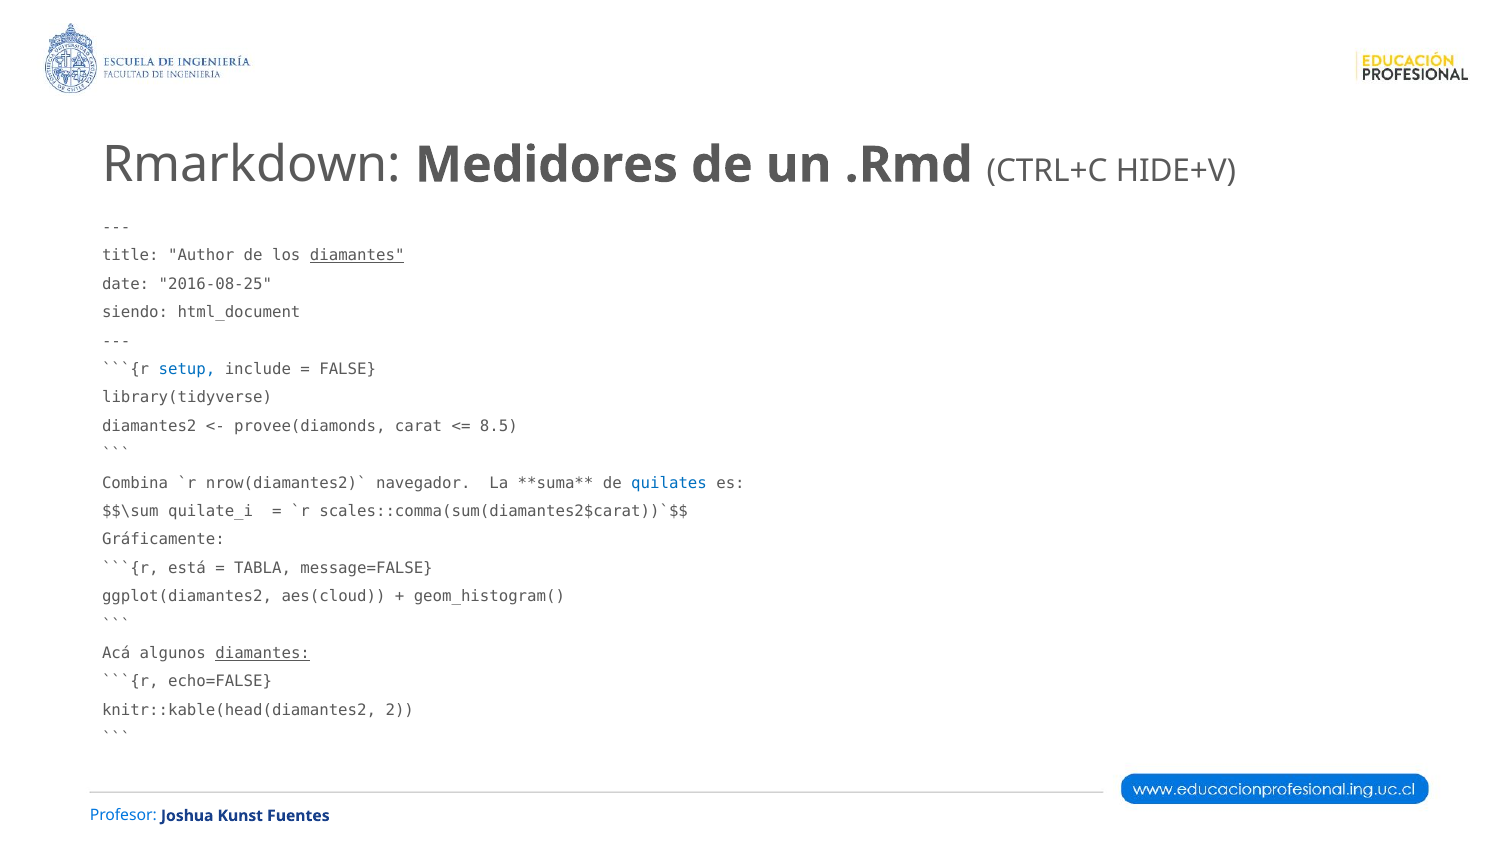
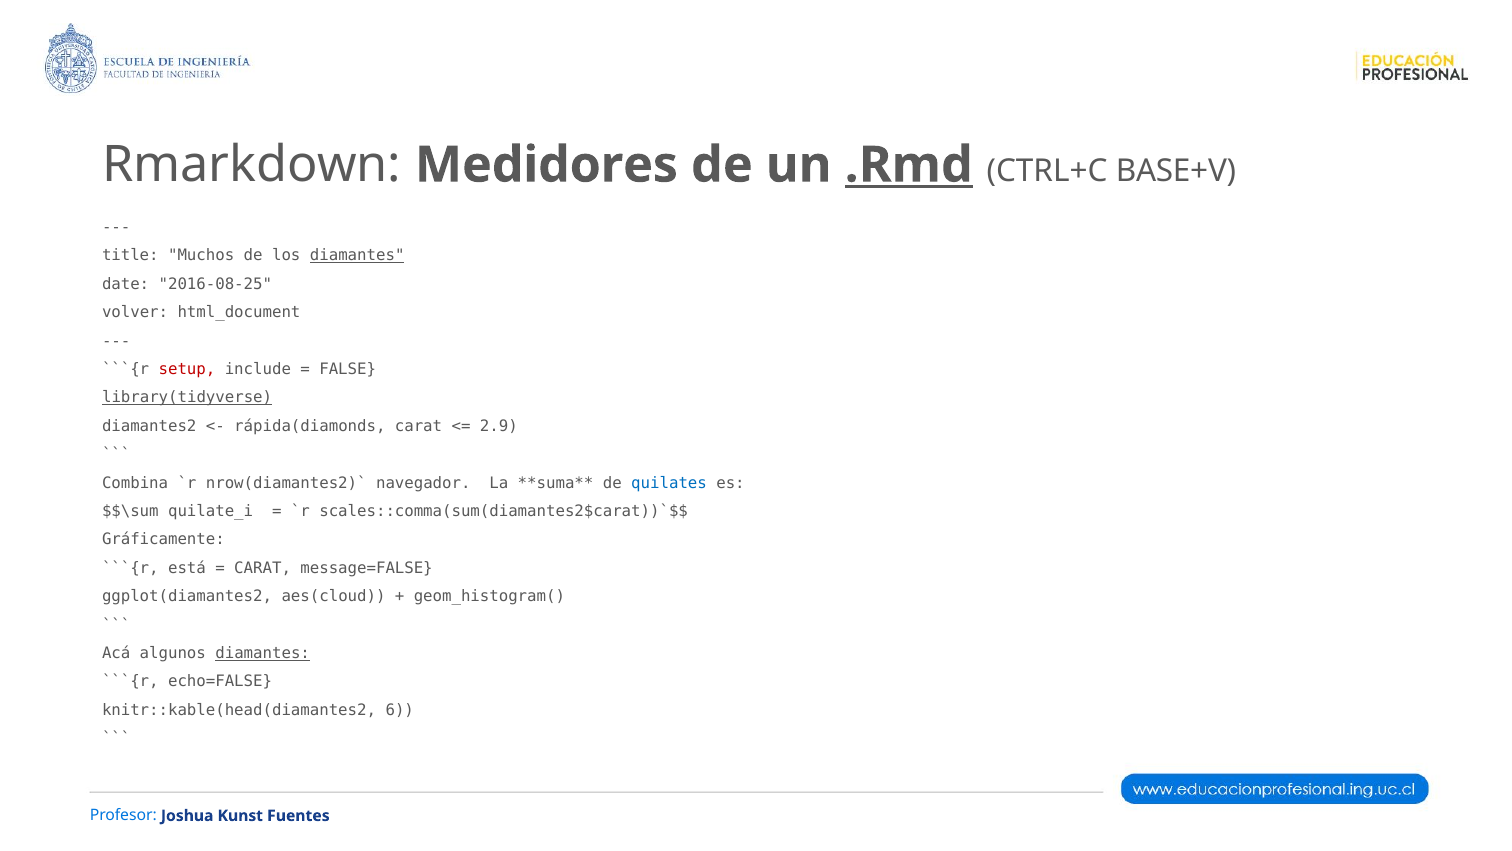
.Rmd underline: none -> present
HIDE+V: HIDE+V -> BASE+V
Author: Author -> Muchos
siendo: siendo -> volver
setup colour: blue -> red
library(tidyverse underline: none -> present
provee(diamonds: provee(diamonds -> rápida(diamonds
8.5: 8.5 -> 2.9
TABLA at (263, 568): TABLA -> CARAT
2: 2 -> 6
